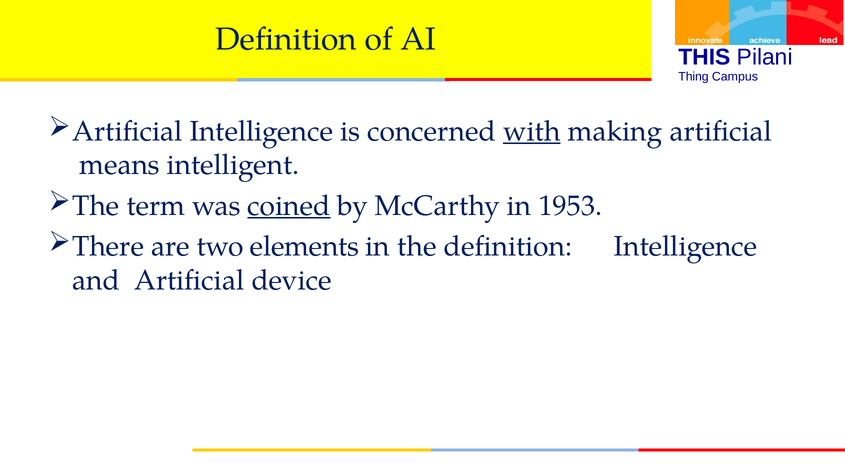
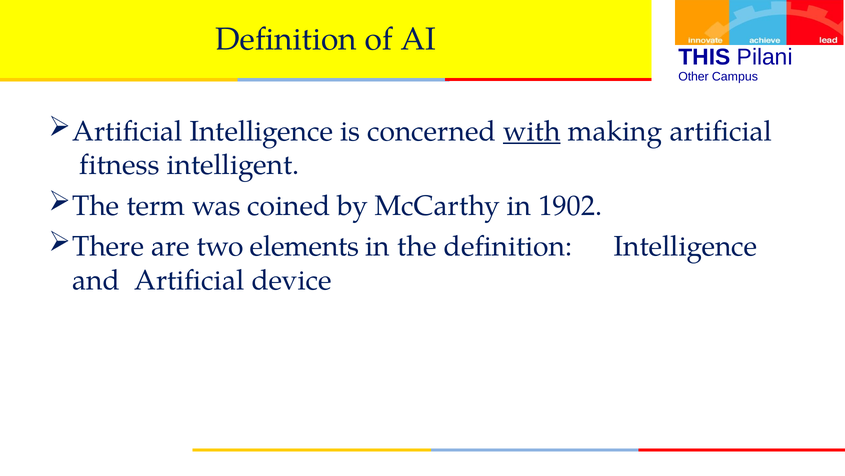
Thing: Thing -> Other
means: means -> fitness
coined underline: present -> none
1953: 1953 -> 1902
